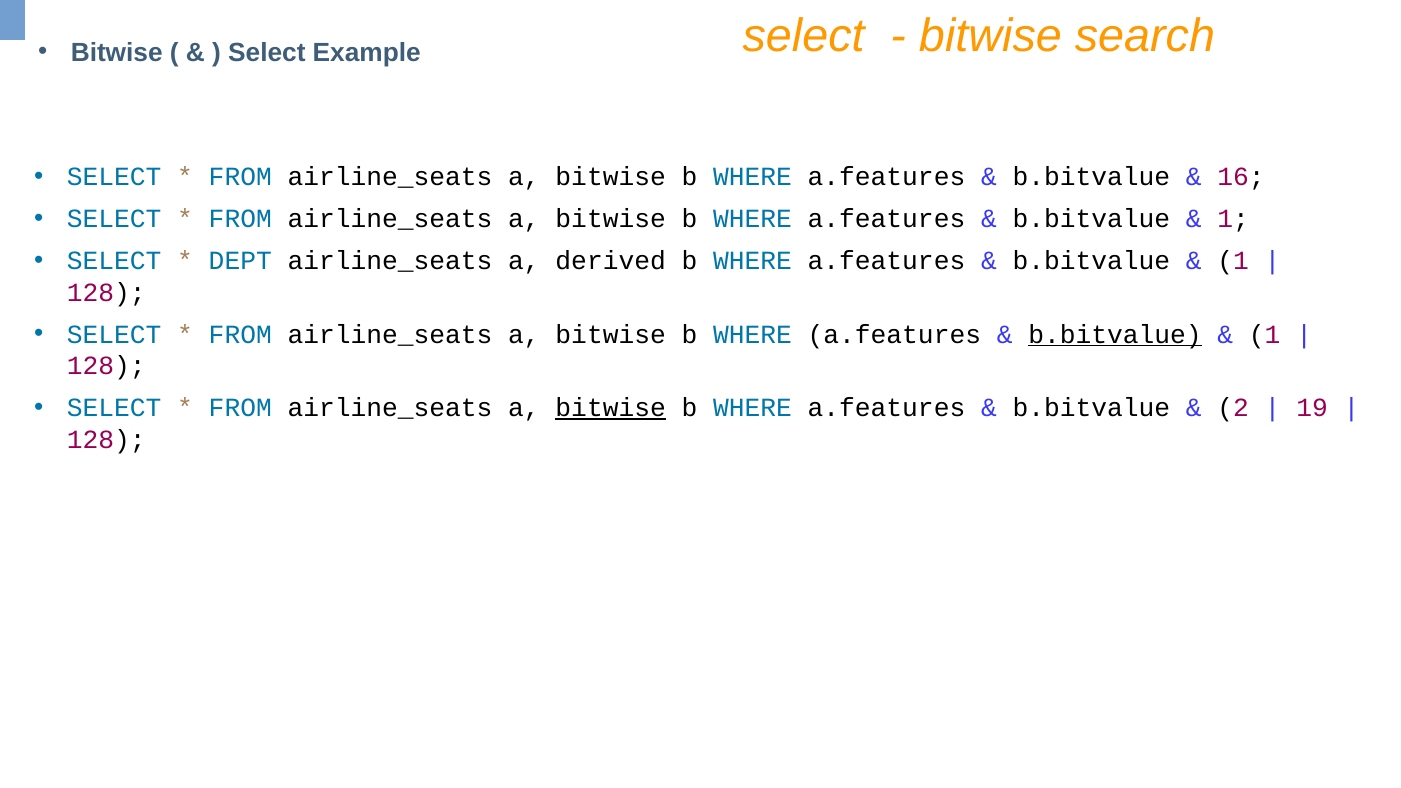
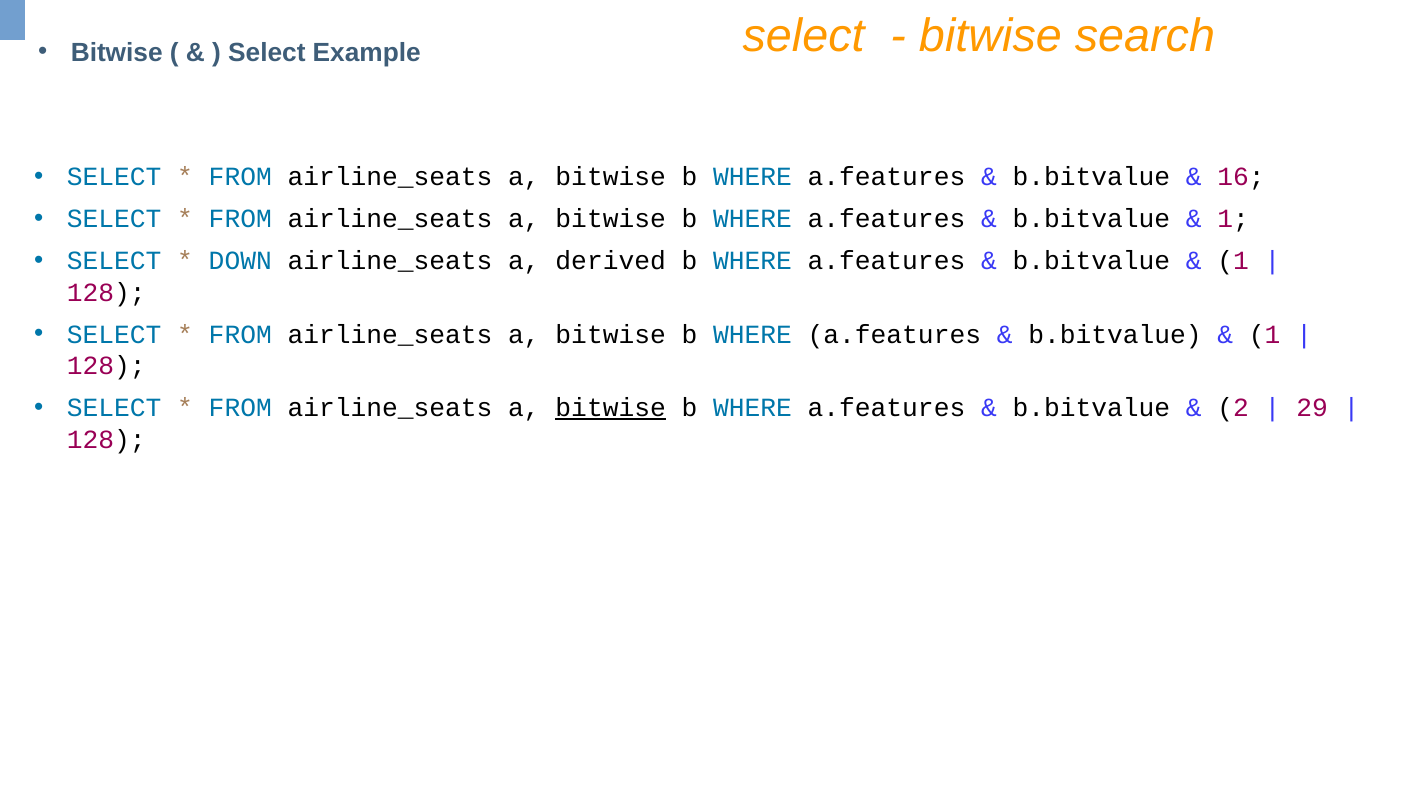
DEPT: DEPT -> DOWN
b.bitvalue at (1115, 334) underline: present -> none
19: 19 -> 29
